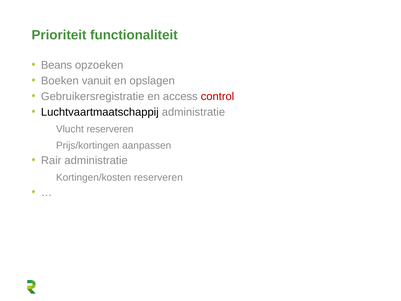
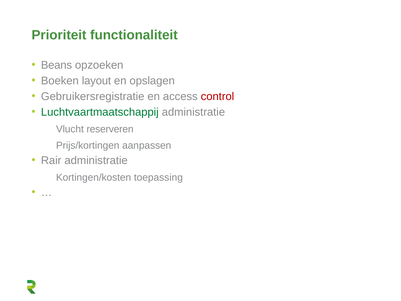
vanuit: vanuit -> layout
Luchtvaartmaatschappij colour: black -> green
Kortingen/kosten reserveren: reserveren -> toepassing
